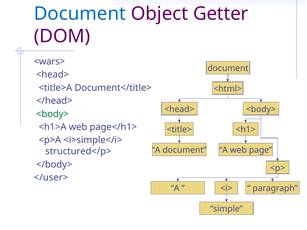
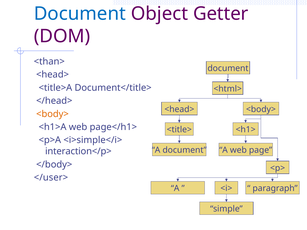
<wars>: <wars> -> <than>
<body> at (52, 114) colour: green -> orange
structured</p>: structured</p> -> interaction</p>
